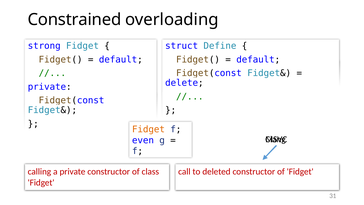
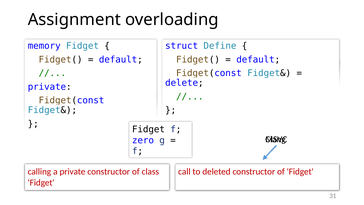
Constrained: Constrained -> Assignment
strong: strong -> memory
Fidget at (148, 129) colour: orange -> black
even: even -> zero
